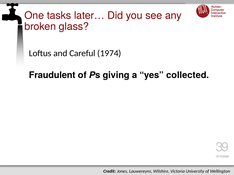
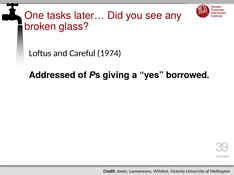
Fraudulent: Fraudulent -> Addressed
collected: collected -> borrowed
